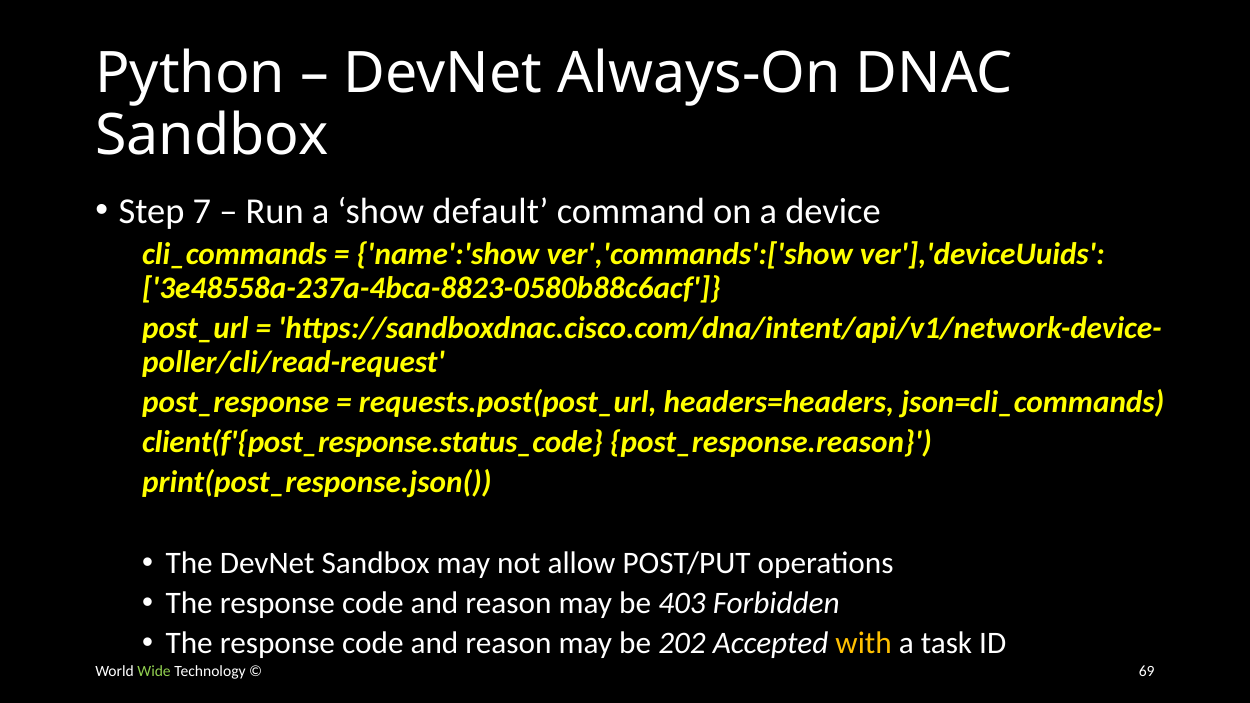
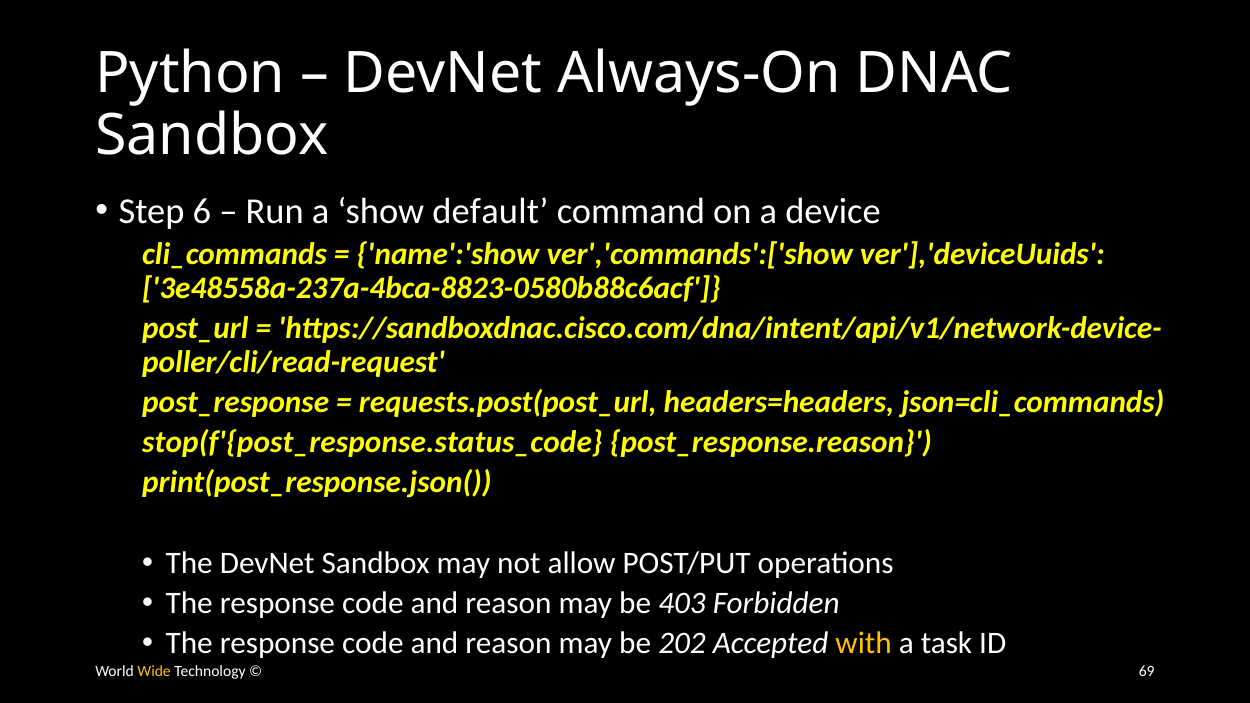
7: 7 -> 6
client(f'{post_response.status_code: client(f'{post_response.status_code -> stop(f'{post_response.status_code
Wide colour: light green -> yellow
